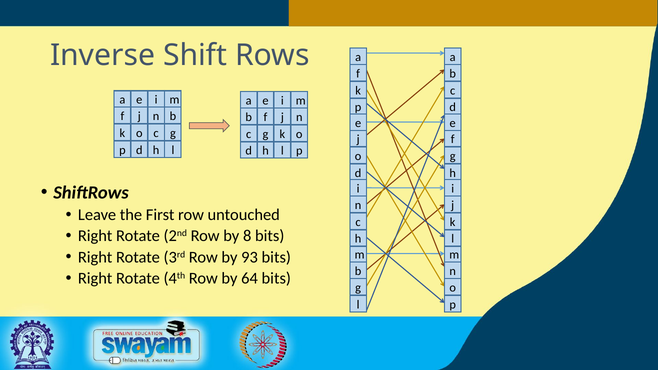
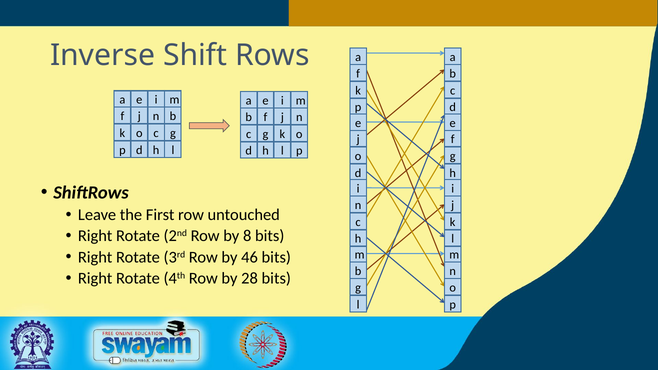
93: 93 -> 46
64: 64 -> 28
